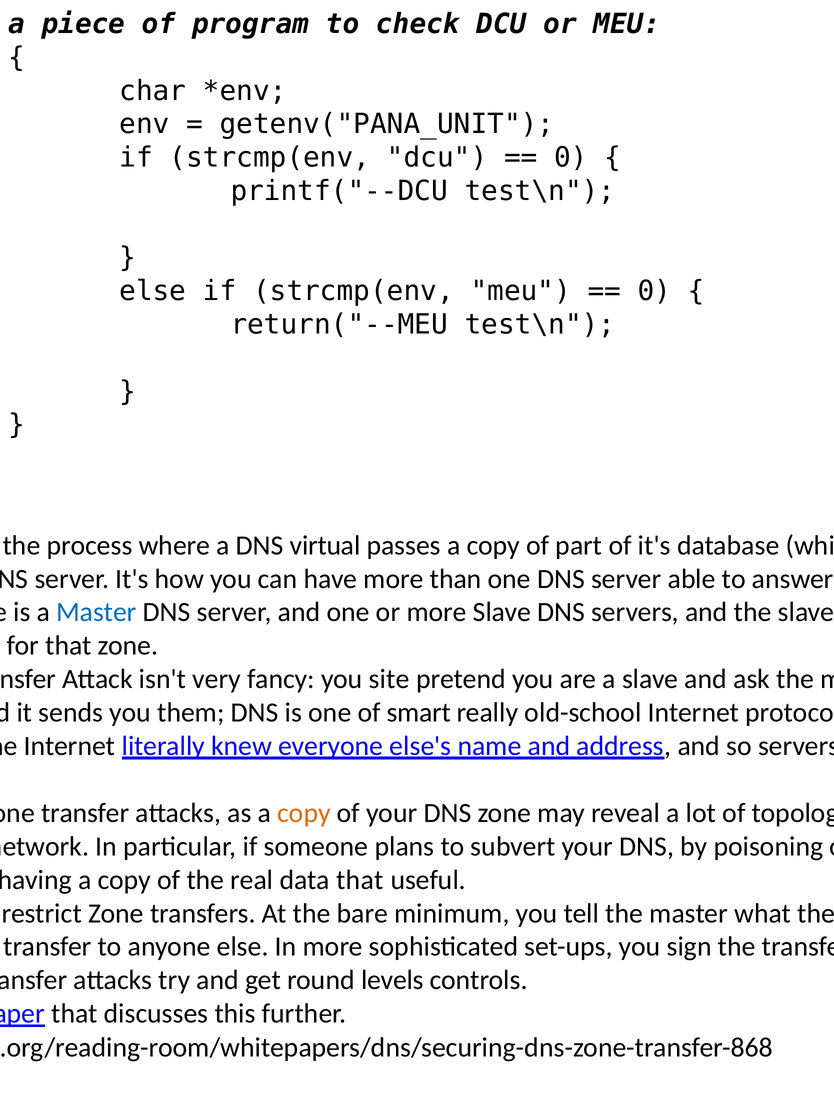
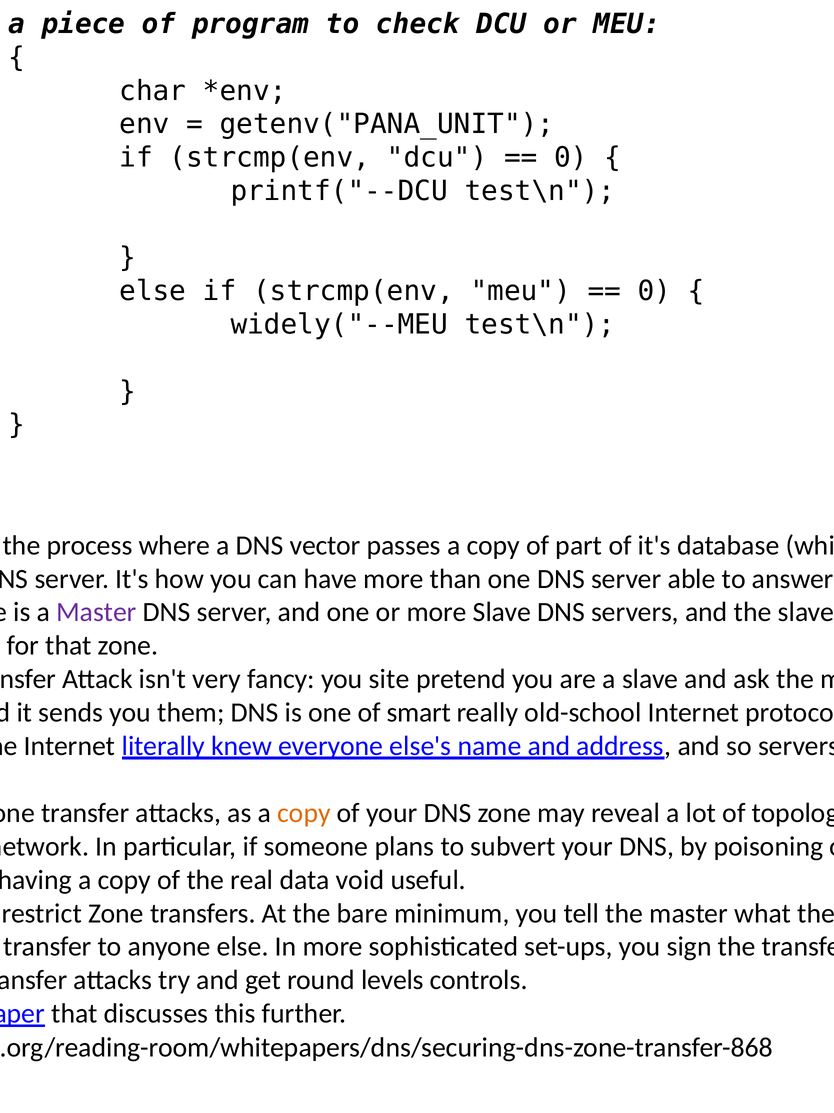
return("--MEU: return("--MEU -> widely("--MEU
virtual: virtual -> vector
Master at (96, 612) colour: blue -> purple
data that: that -> void
